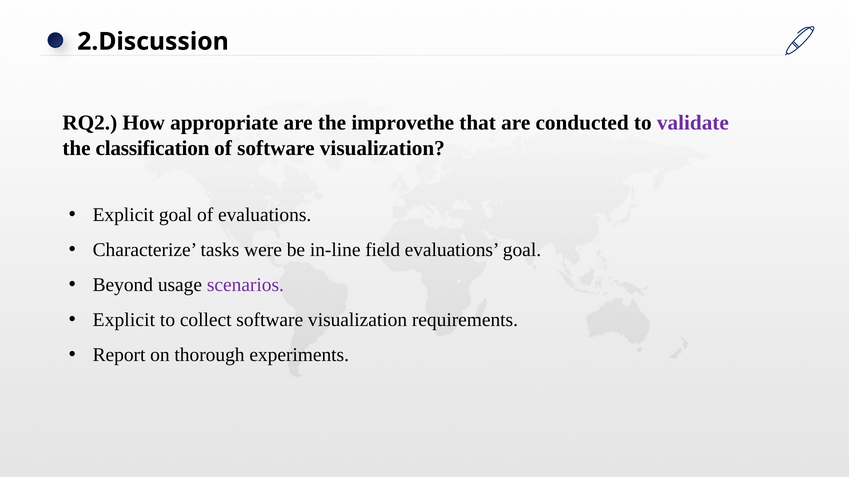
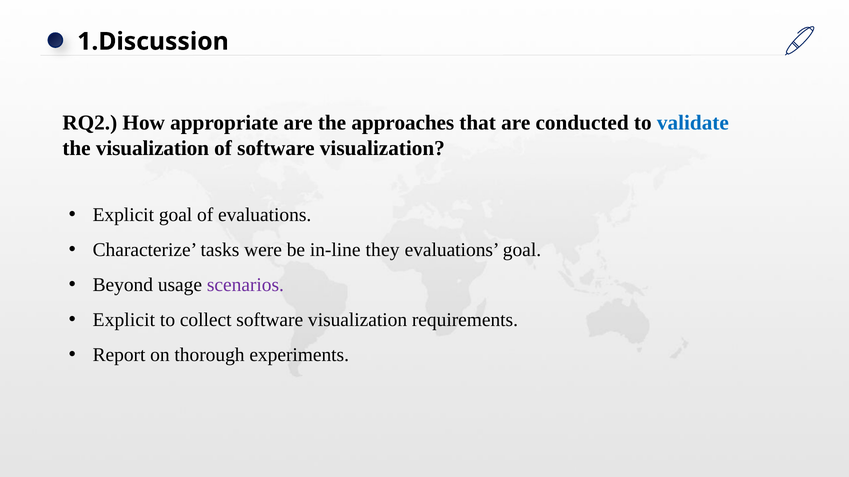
2.Discussion: 2.Discussion -> 1.Discussion
improvethe: improvethe -> approaches
validate colour: purple -> blue
the classification: classification -> visualization
field: field -> they
